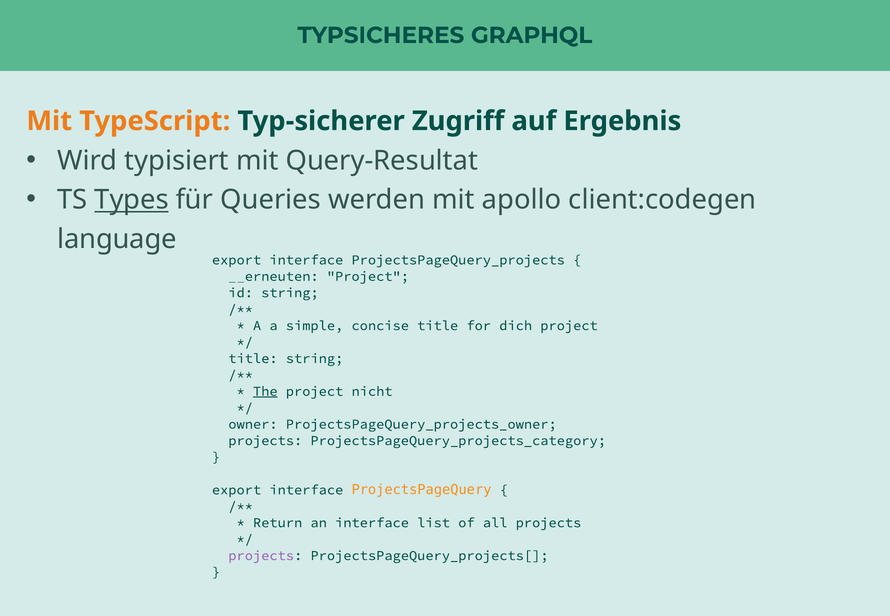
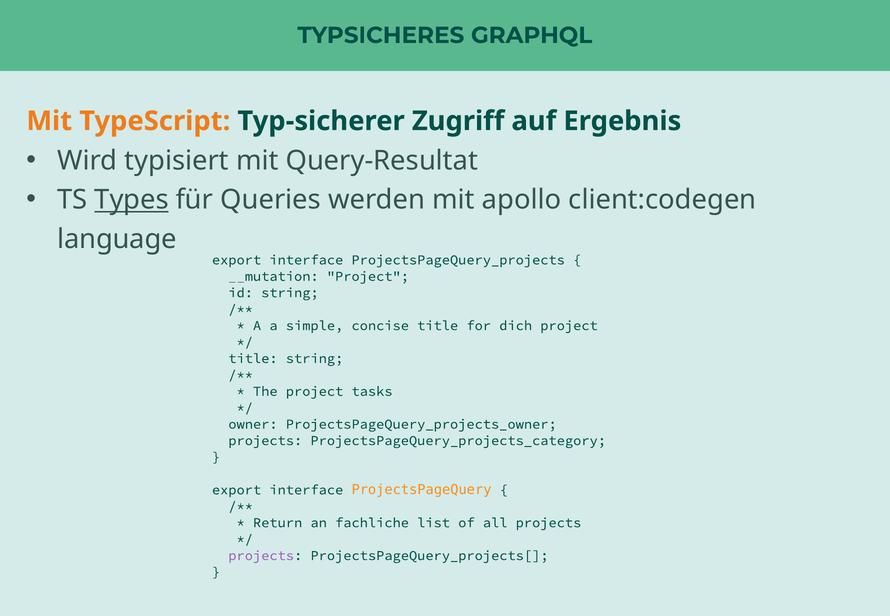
__erneuten: __erneuten -> __mutation
The underline: present -> none
nicht: nicht -> tasks
an interface: interface -> fachliche
